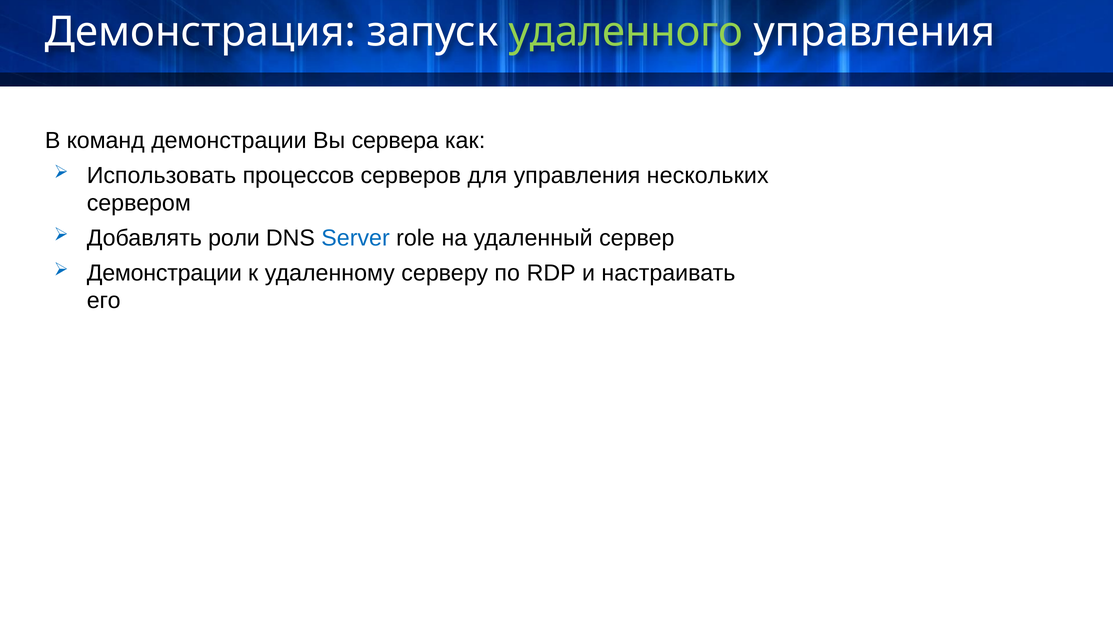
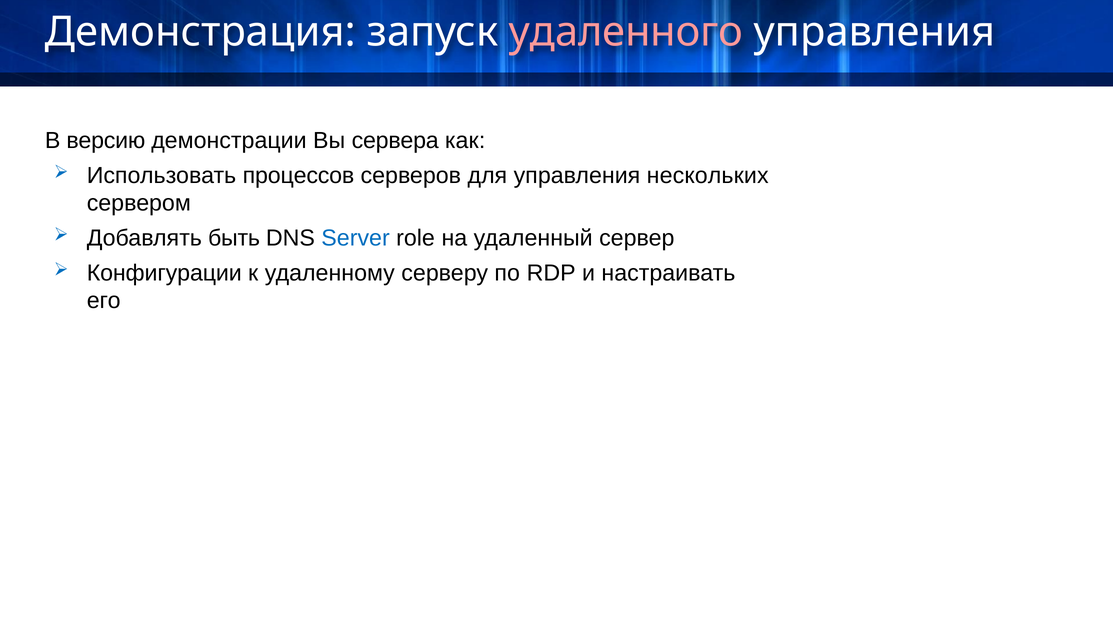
удаленного colour: light green -> pink
команд: команд -> версию
роли: роли -> быть
Демонстрации at (164, 273): Демонстрации -> Конфигурации
